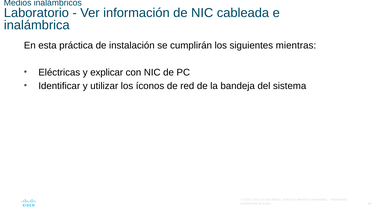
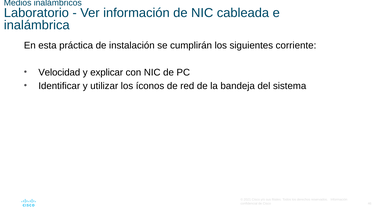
mientras: mientras -> corriente
Eléctricas: Eléctricas -> Velocidad
